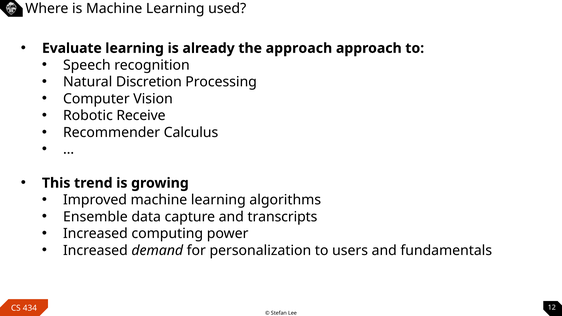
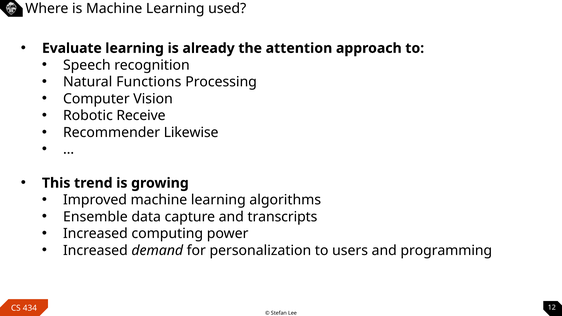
the approach: approach -> attention
Discretion: Discretion -> Functions
Calculus: Calculus -> Likewise
fundamentals: fundamentals -> programming
